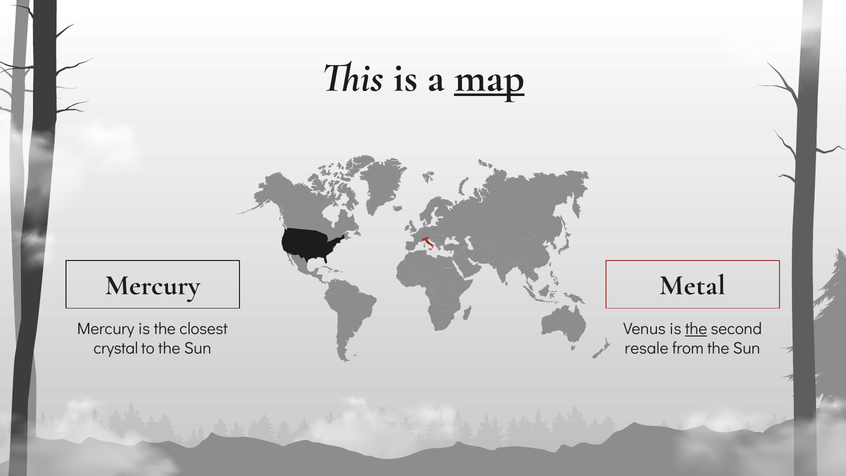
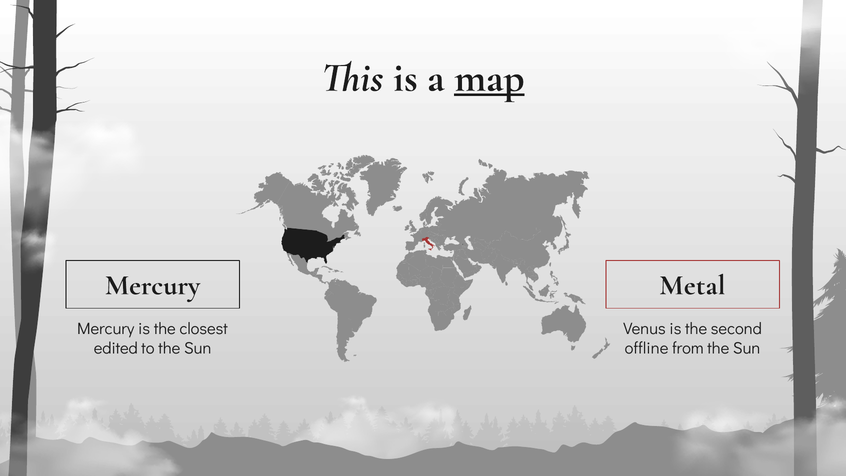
the at (696, 329) underline: present -> none
crystal: crystal -> edited
resale: resale -> offline
